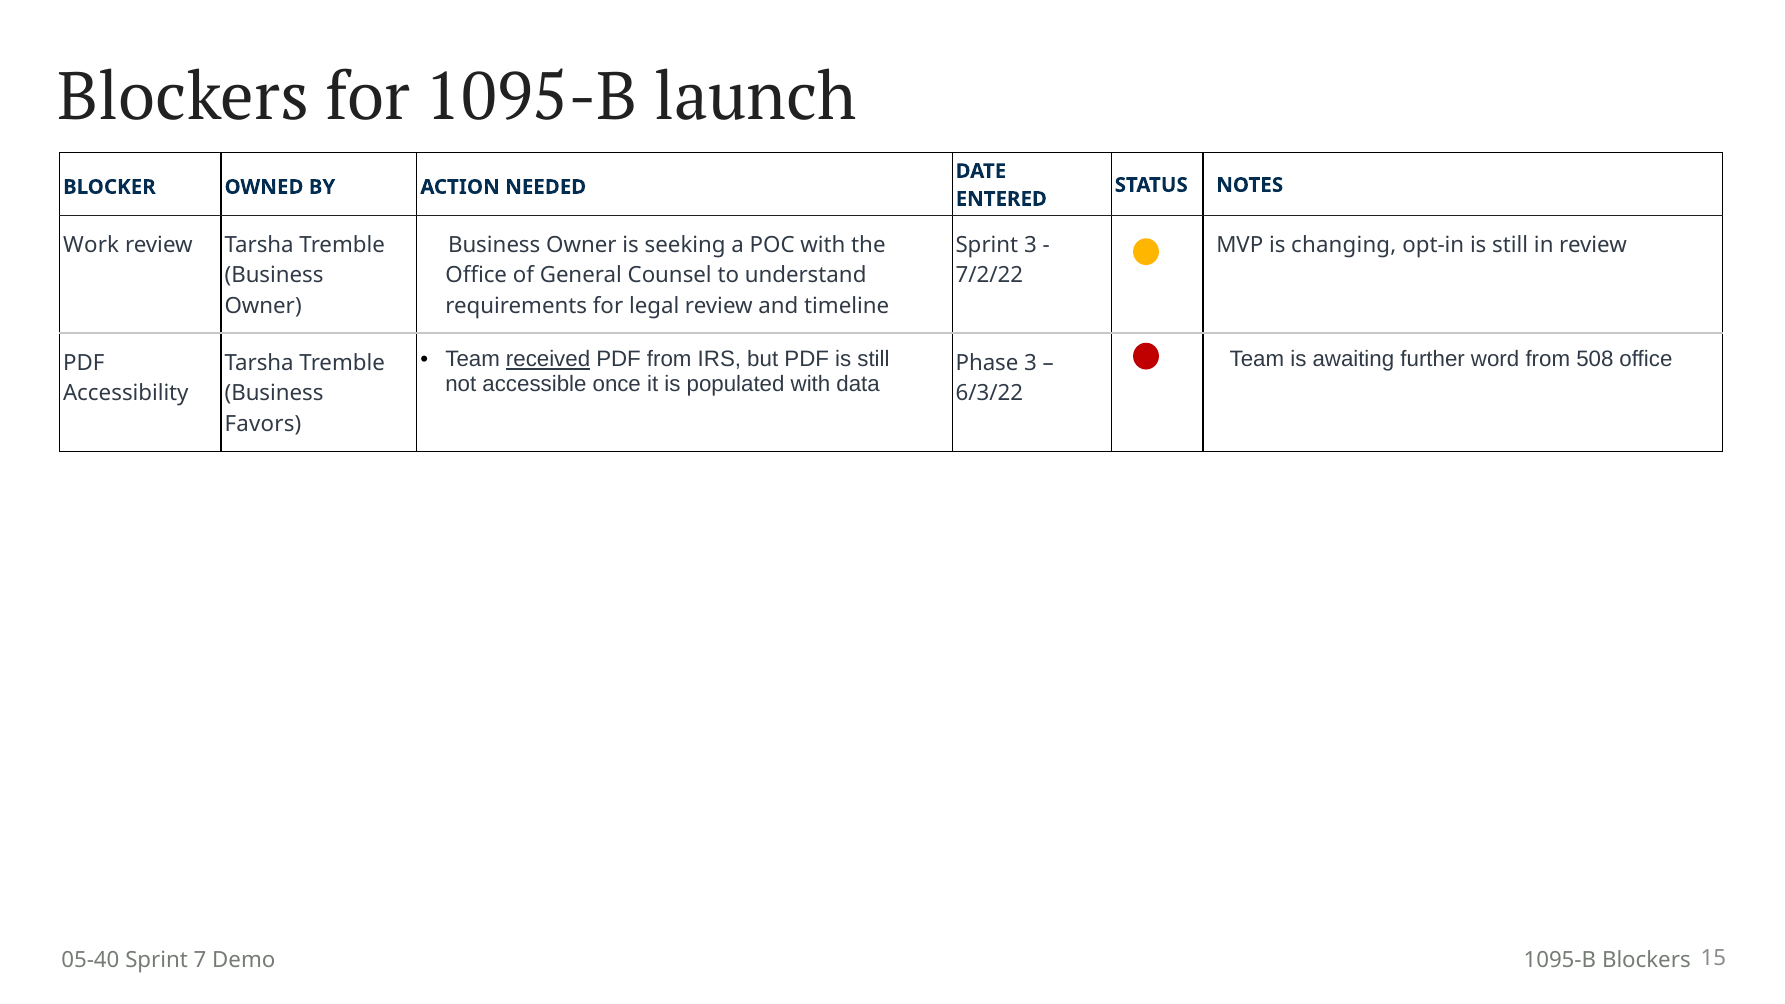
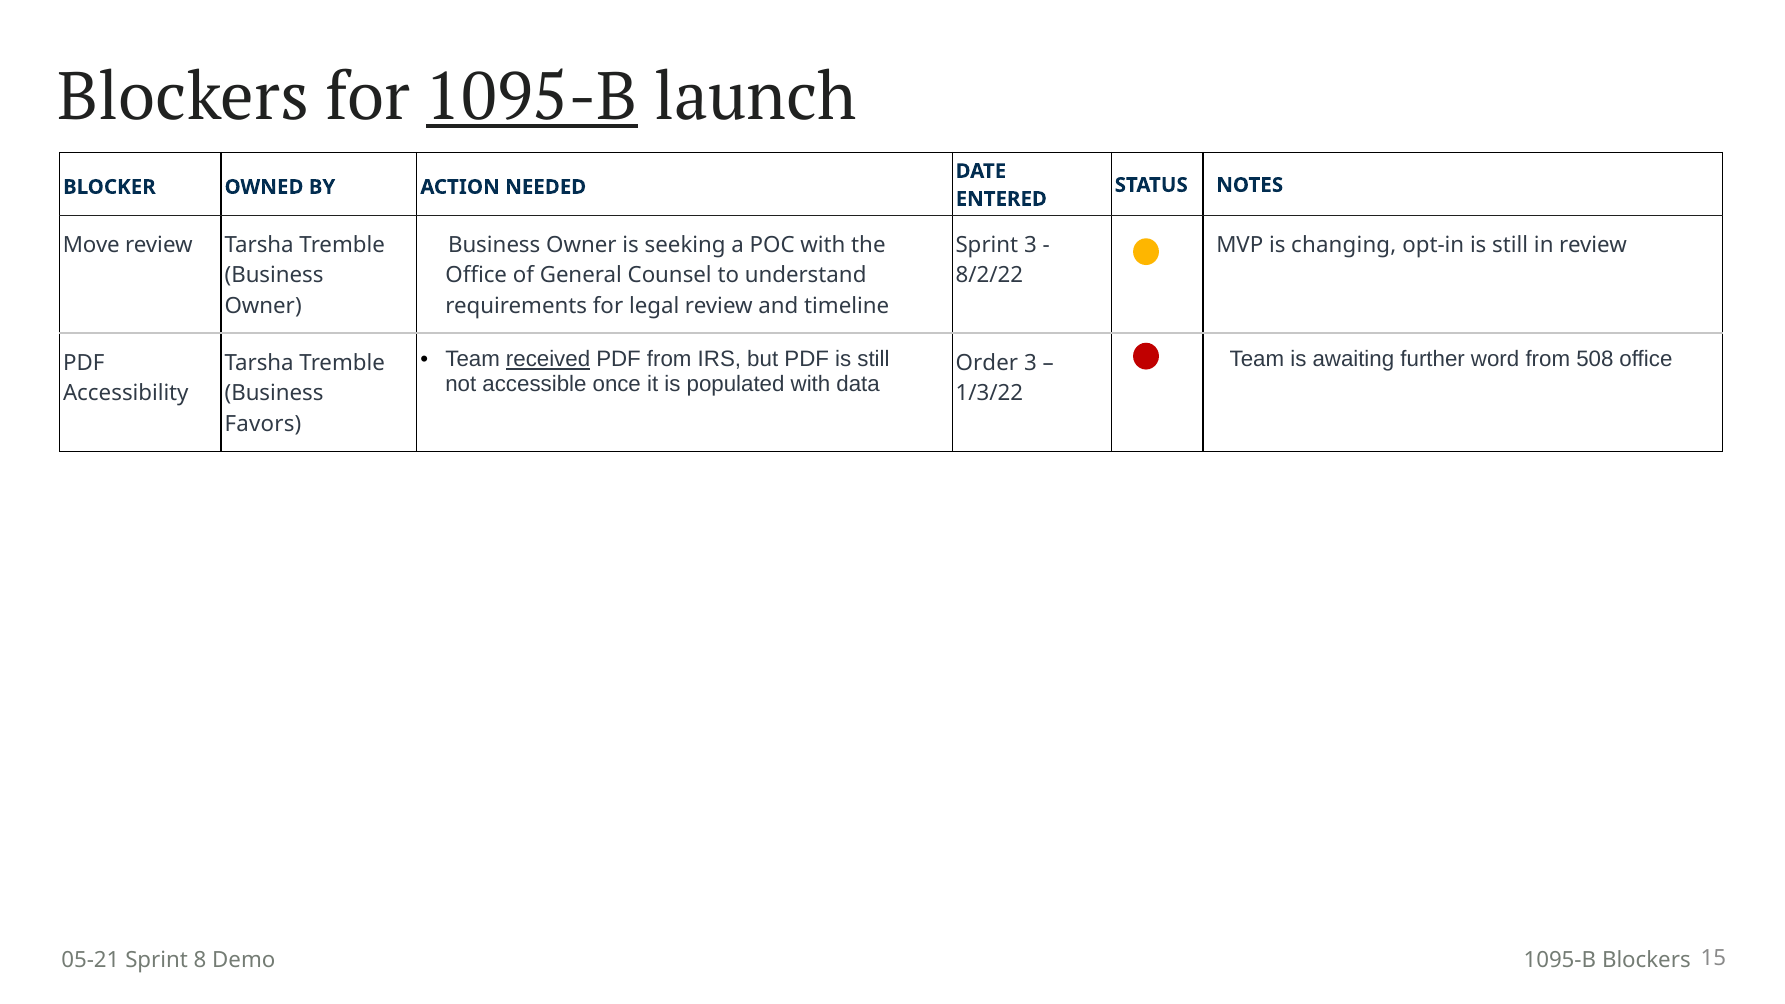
1095-B at (532, 97) underline: none -> present
Work: Work -> Move
7/2/22: 7/2/22 -> 8/2/22
Phase: Phase -> Order
6/3/22: 6/3/22 -> 1/3/22
05-40: 05-40 -> 05-21
7: 7 -> 8
